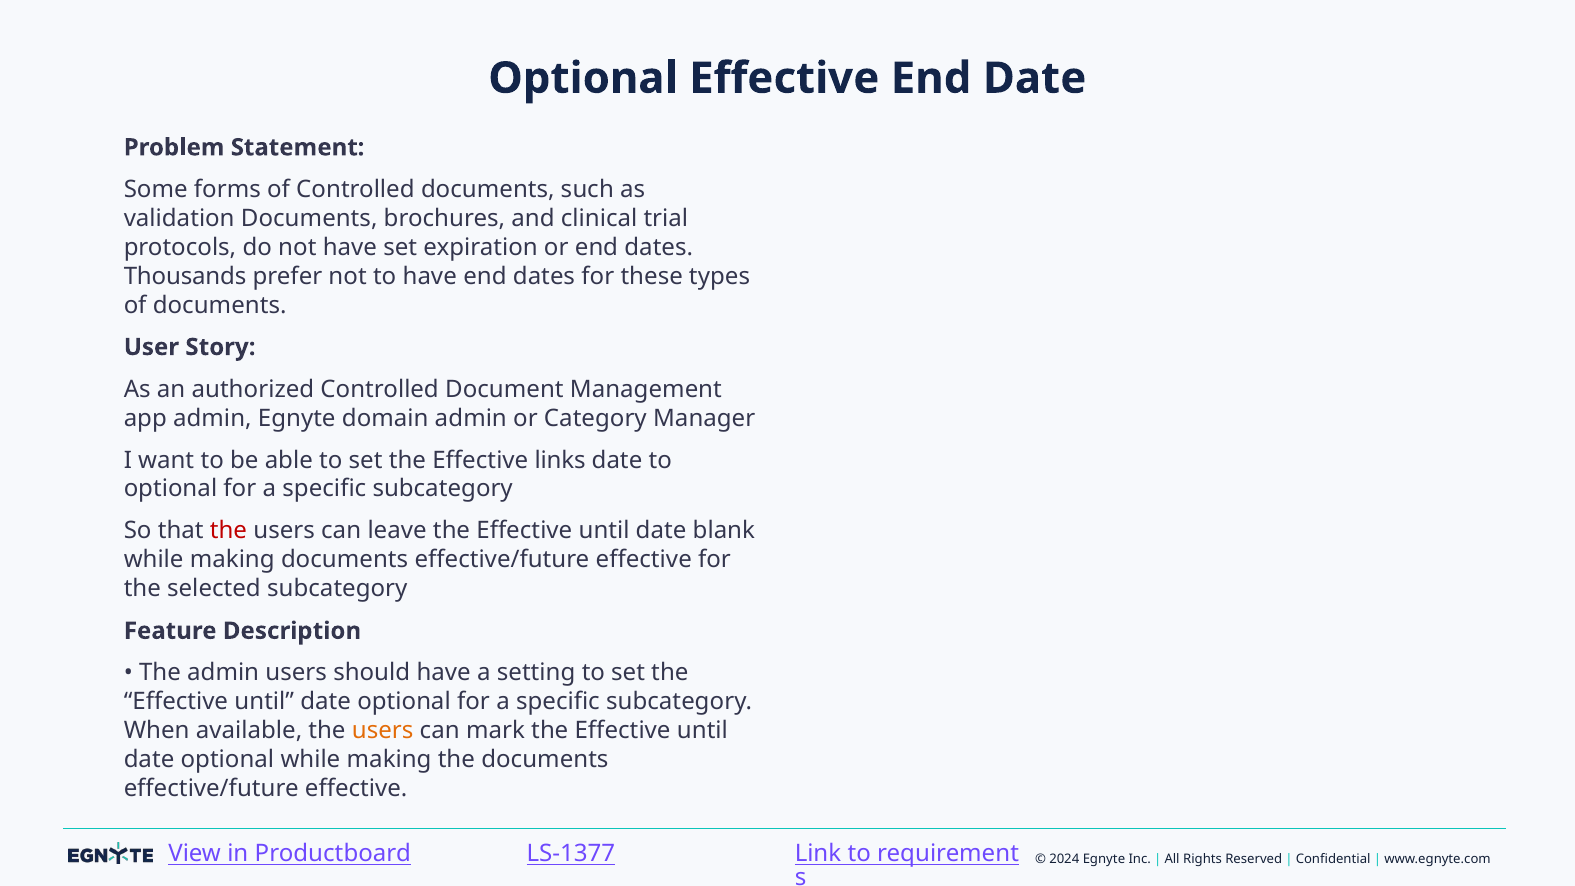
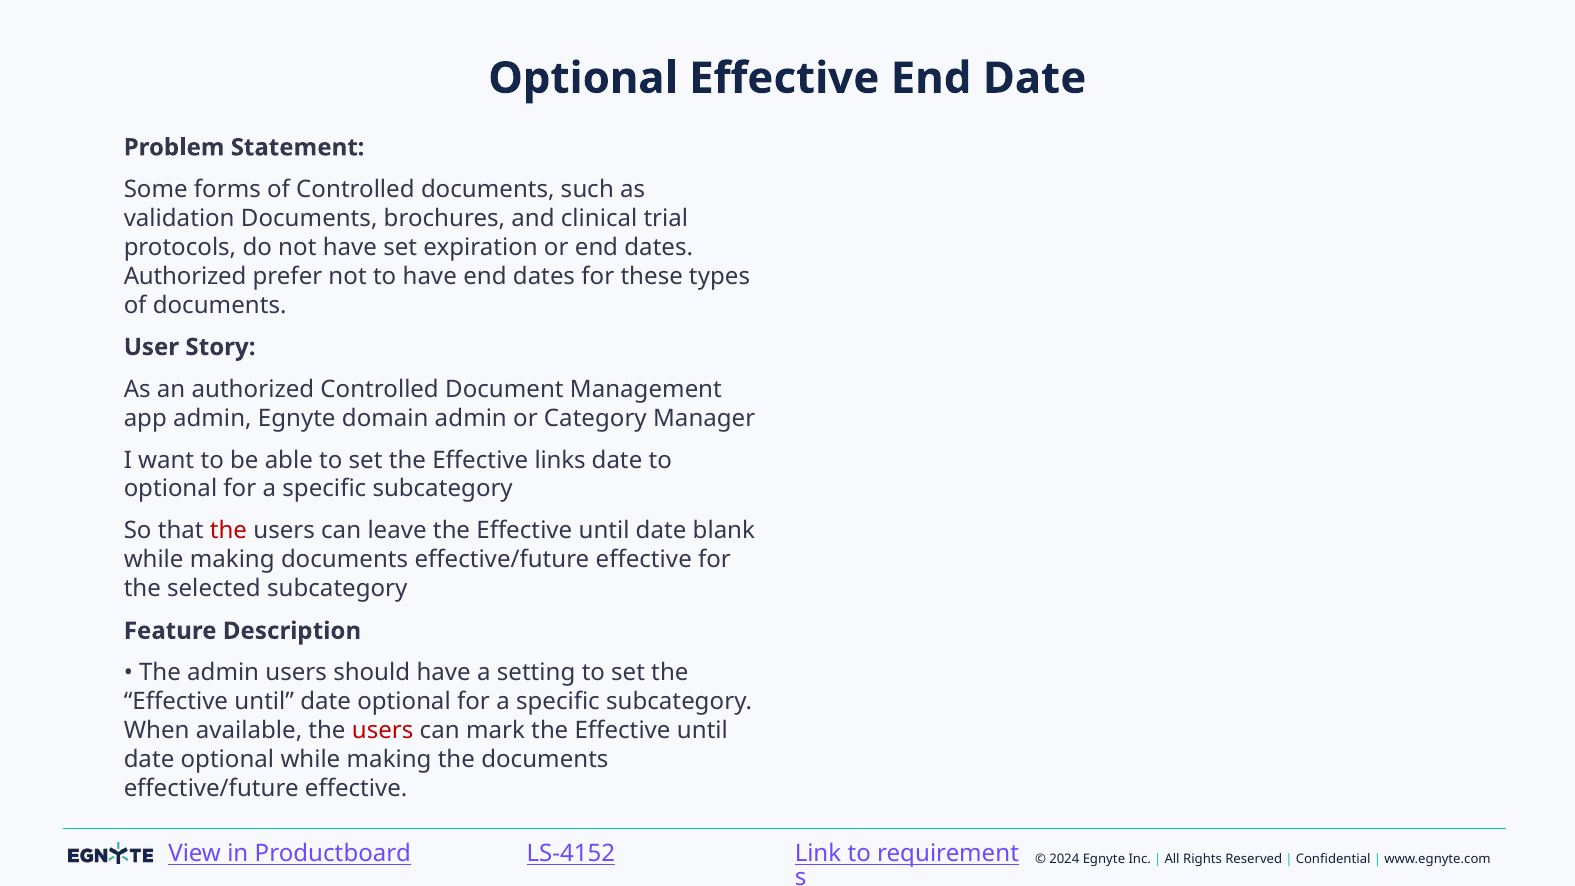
Thousands at (185, 276): Thousands -> Authorized
users at (383, 731) colour: orange -> red
LS-1377: LS-1377 -> LS-4152
